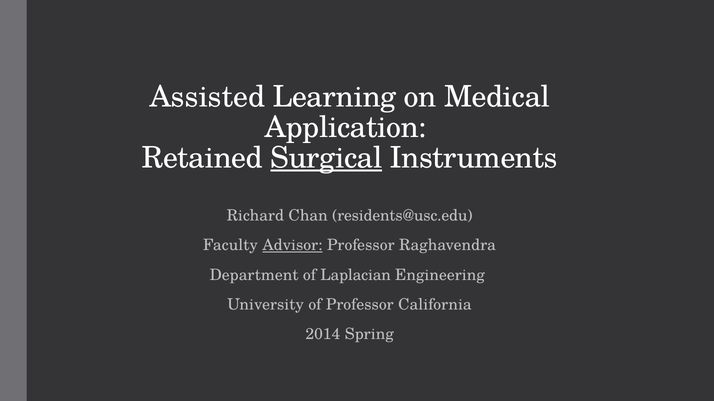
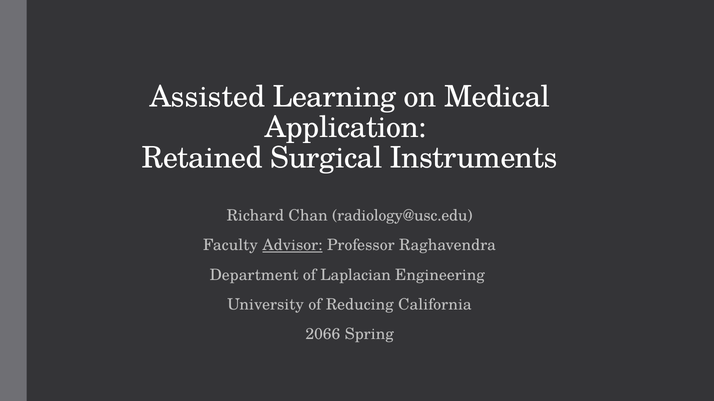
Surgical underline: present -> none
residents@usc.edu: residents@usc.edu -> radiology@usc.edu
of Professor: Professor -> Reducing
2014: 2014 -> 2066
